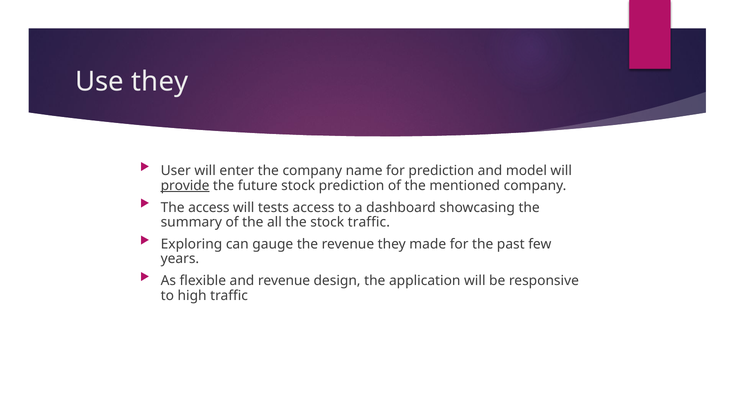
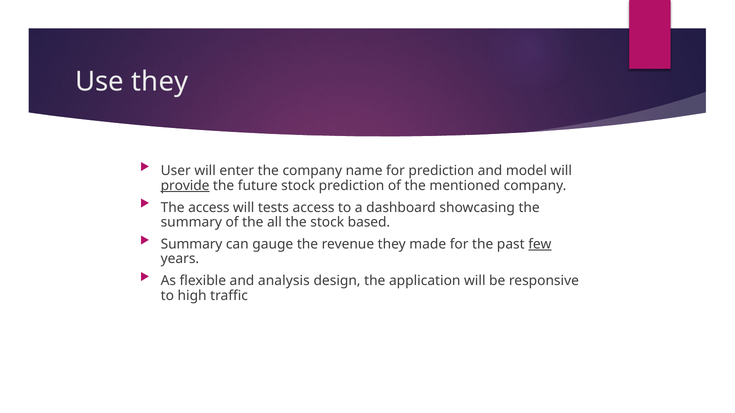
stock traffic: traffic -> based
Exploring at (191, 244): Exploring -> Summary
few underline: none -> present
and revenue: revenue -> analysis
